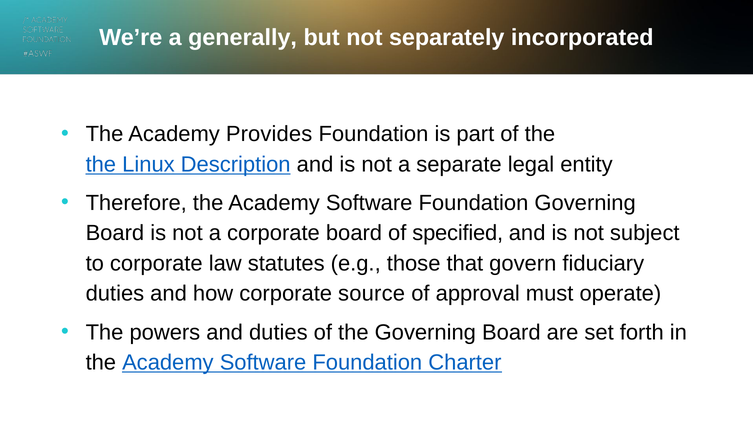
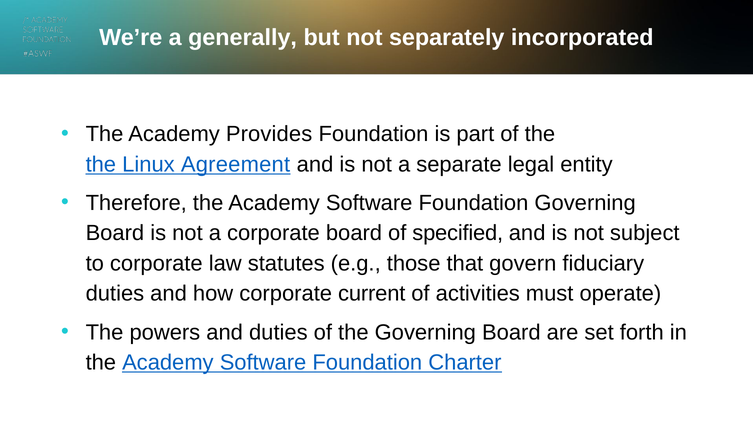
Description: Description -> Agreement
source: source -> current
approval: approval -> activities
